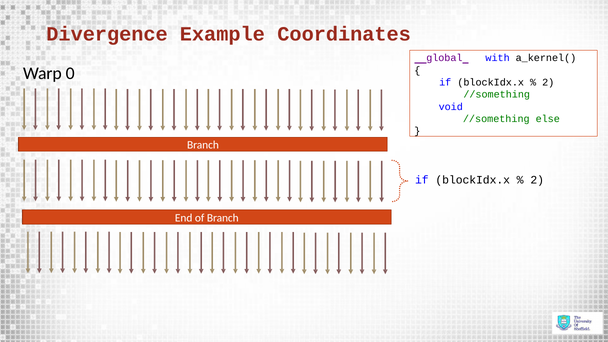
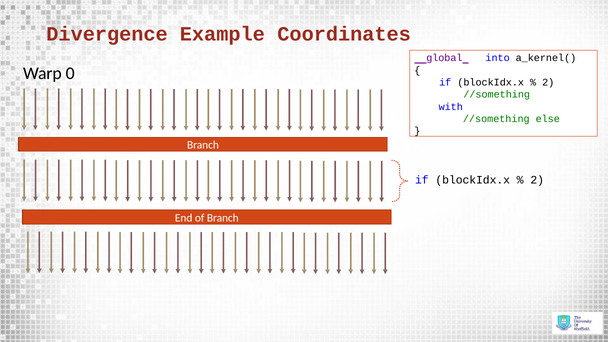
with: with -> into
void: void -> with
